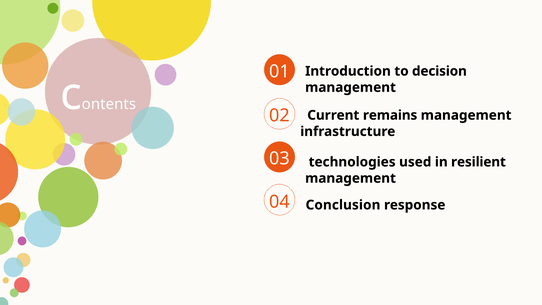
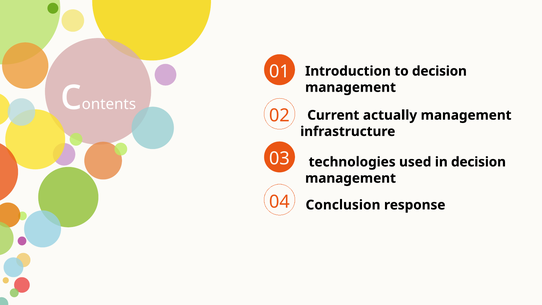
remains: remains -> actually
in resilient: resilient -> decision
